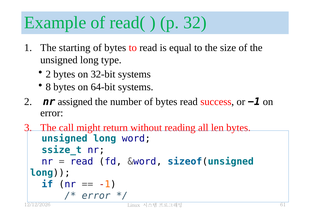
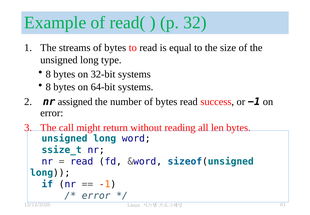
starting: starting -> streams
2 at (48, 74): 2 -> 8
